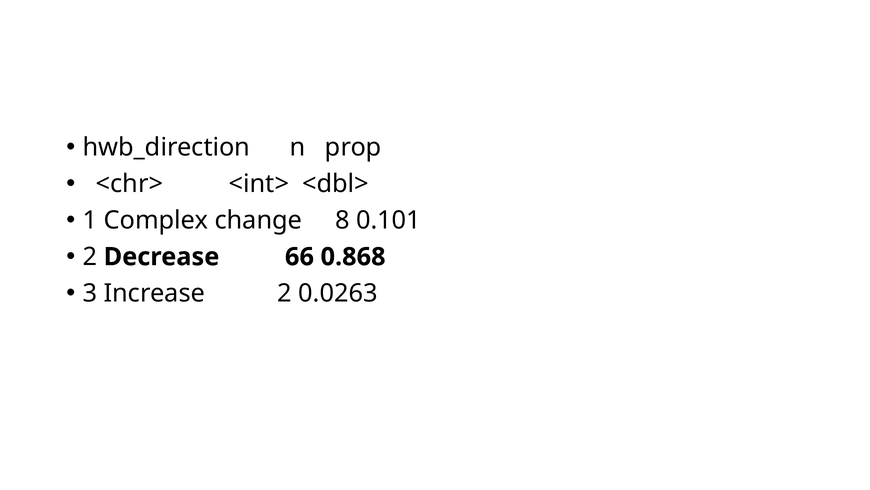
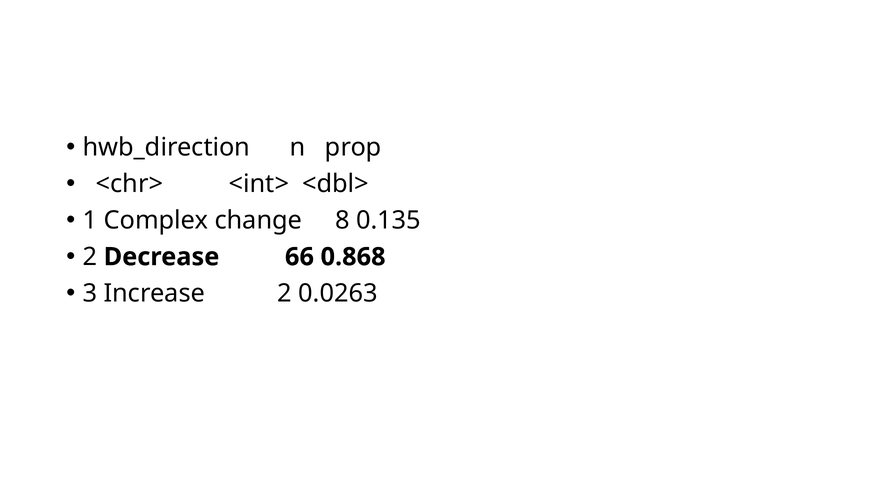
0.101: 0.101 -> 0.135
